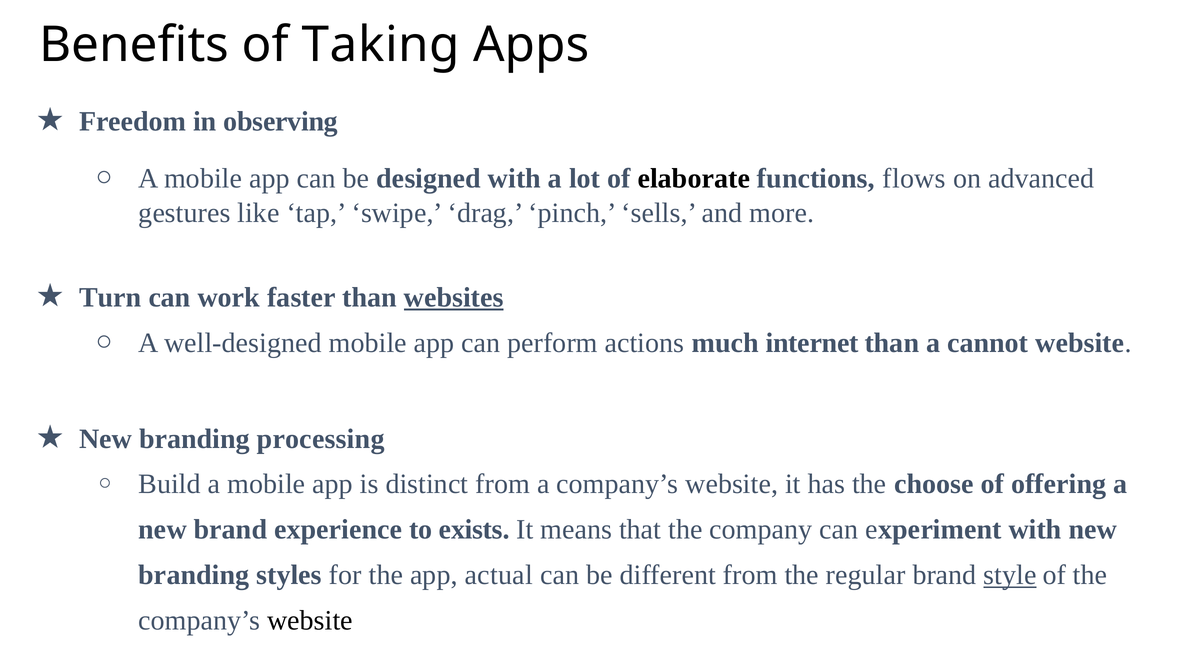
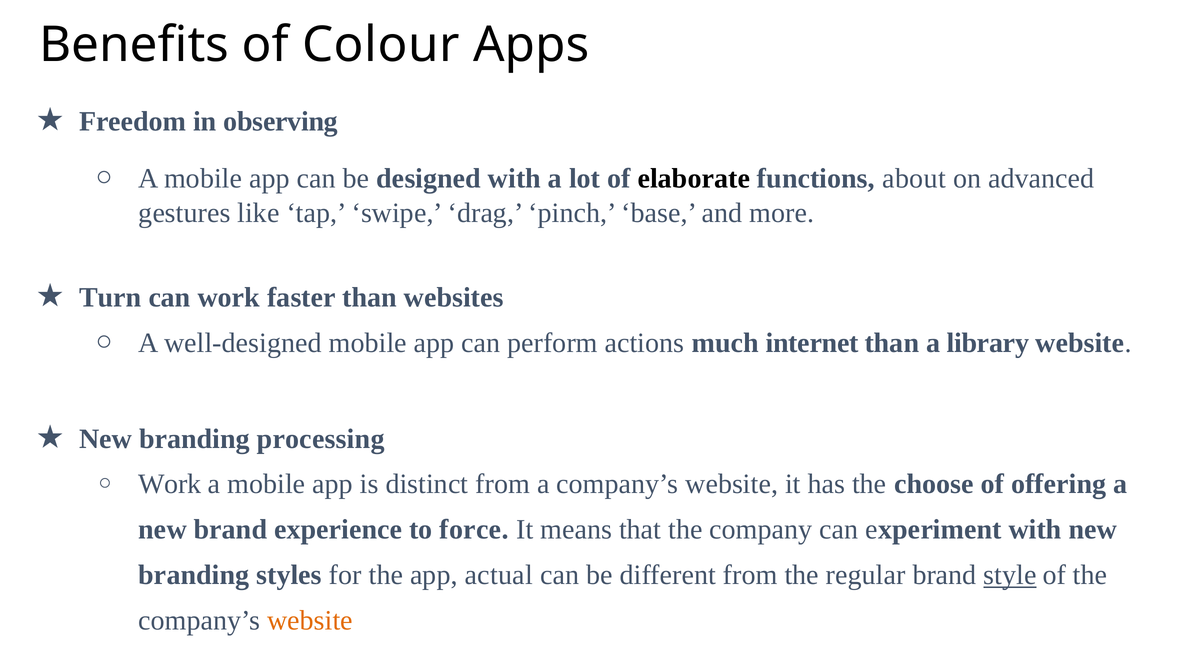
Taking: Taking -> Colour
flows: flows -> about
sells: sells -> base
websites underline: present -> none
cannot: cannot -> library
Build at (170, 484): Build -> Work
exists: exists -> force
website at (310, 621) colour: black -> orange
